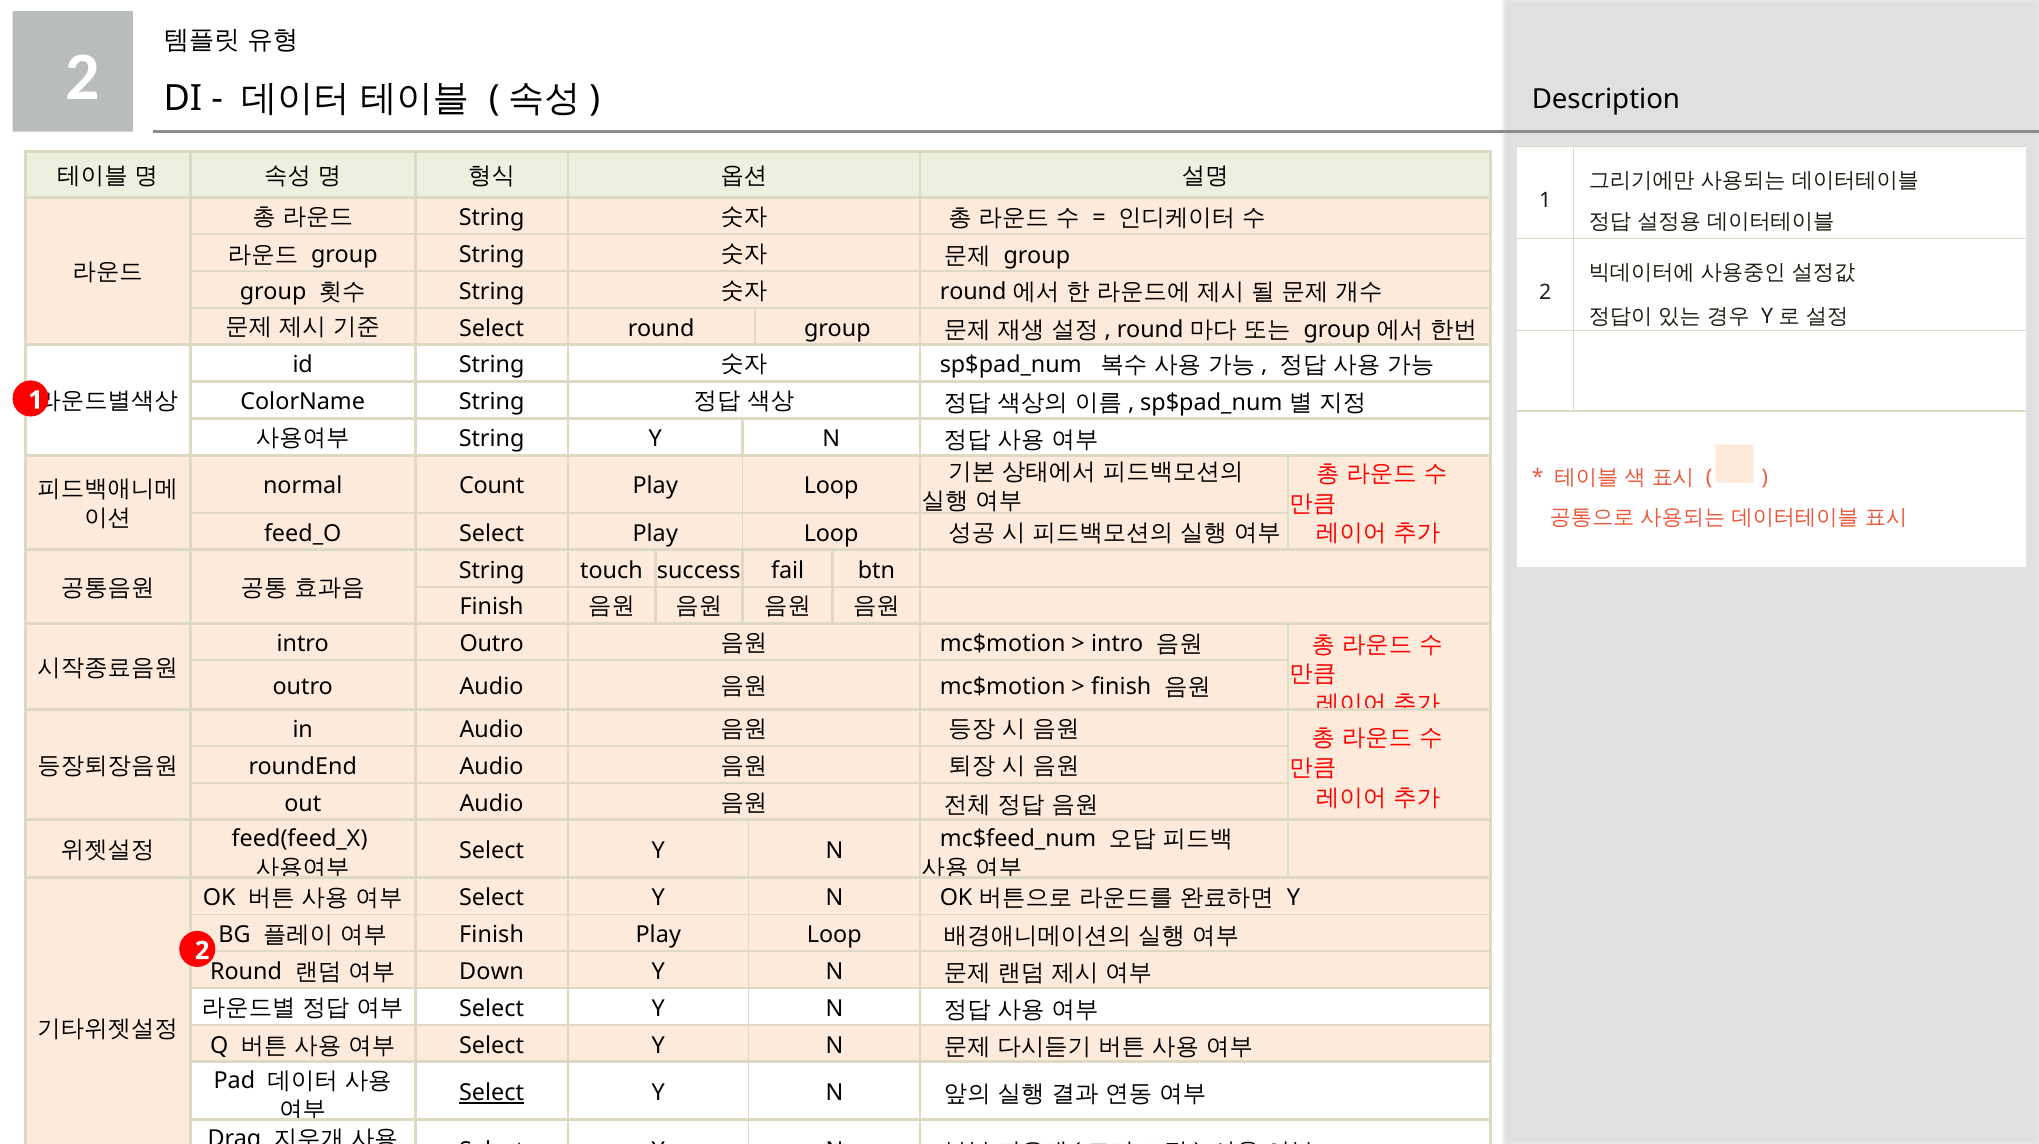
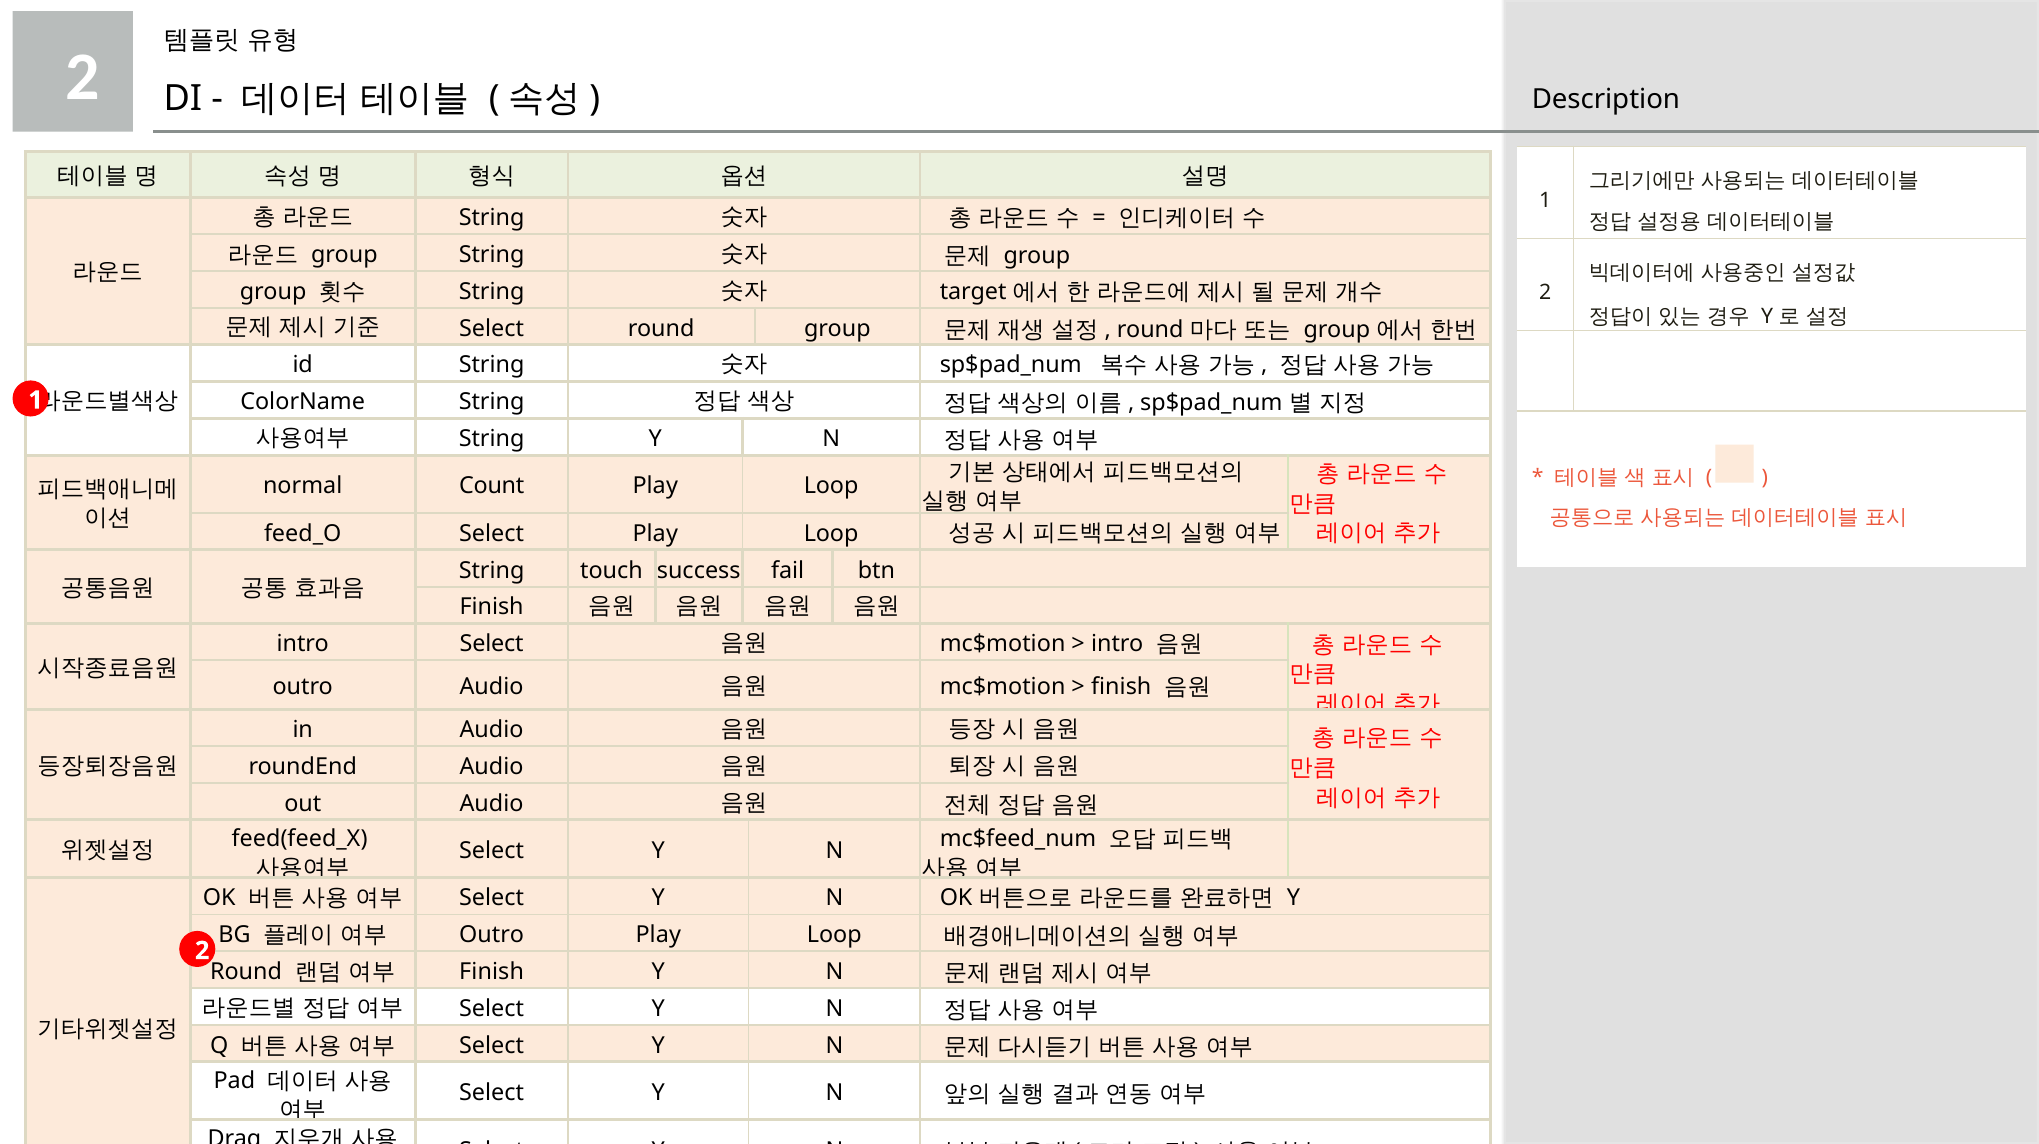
round at (973, 292): round -> target
intro Outro: Outro -> Select
Finish at (492, 935): Finish -> Outro
Down at (491, 972): Down -> Finish
Select at (492, 1093) underline: present -> none
